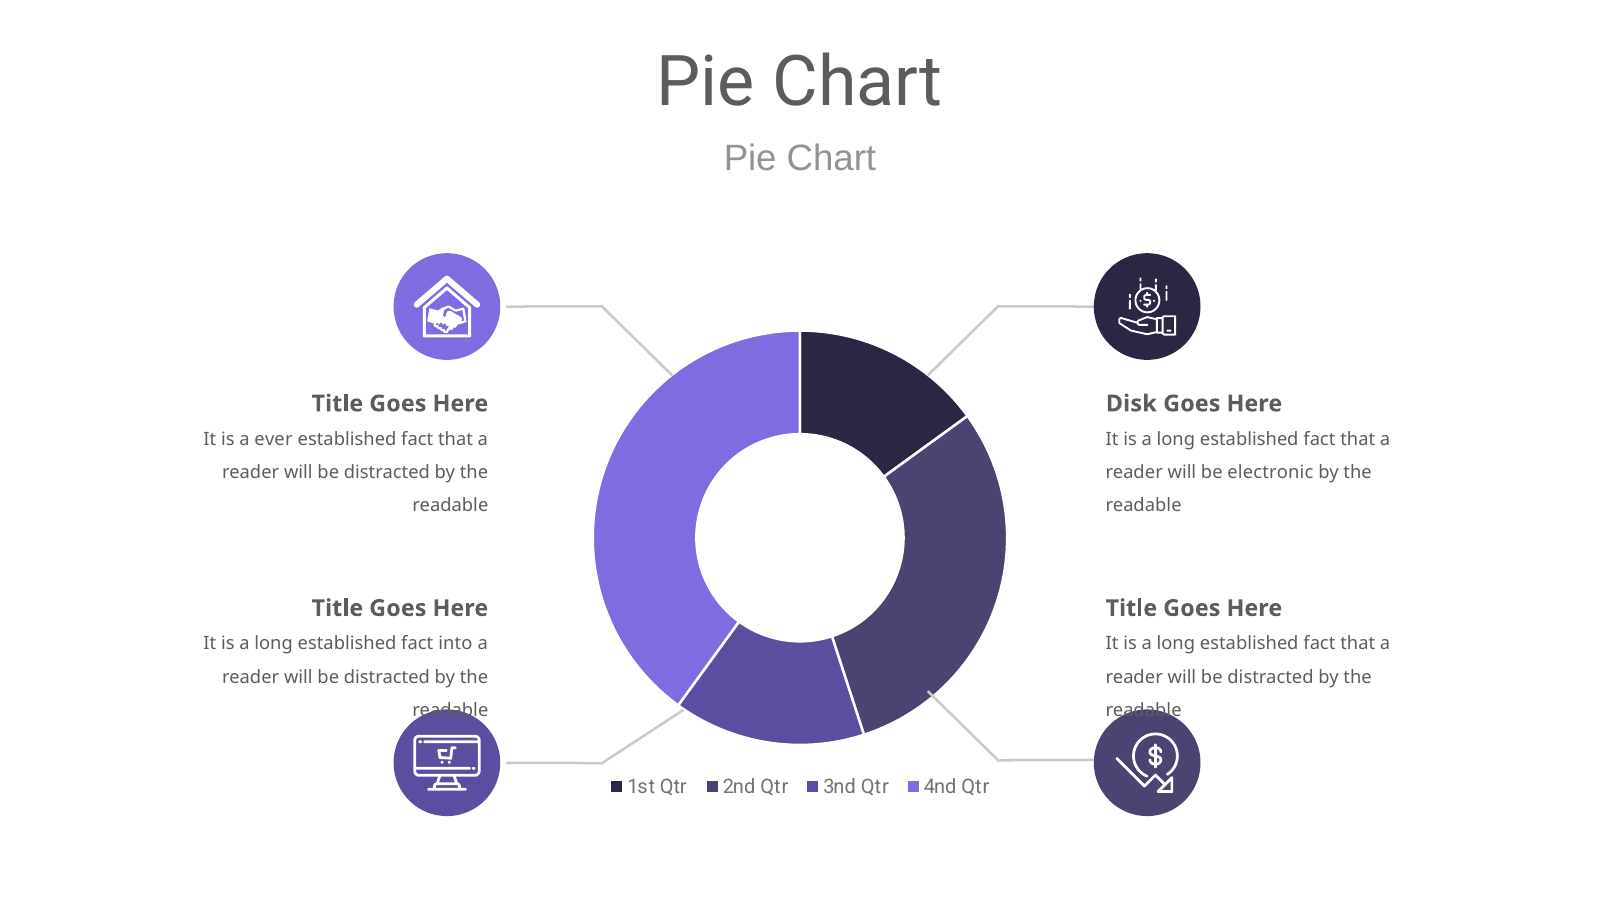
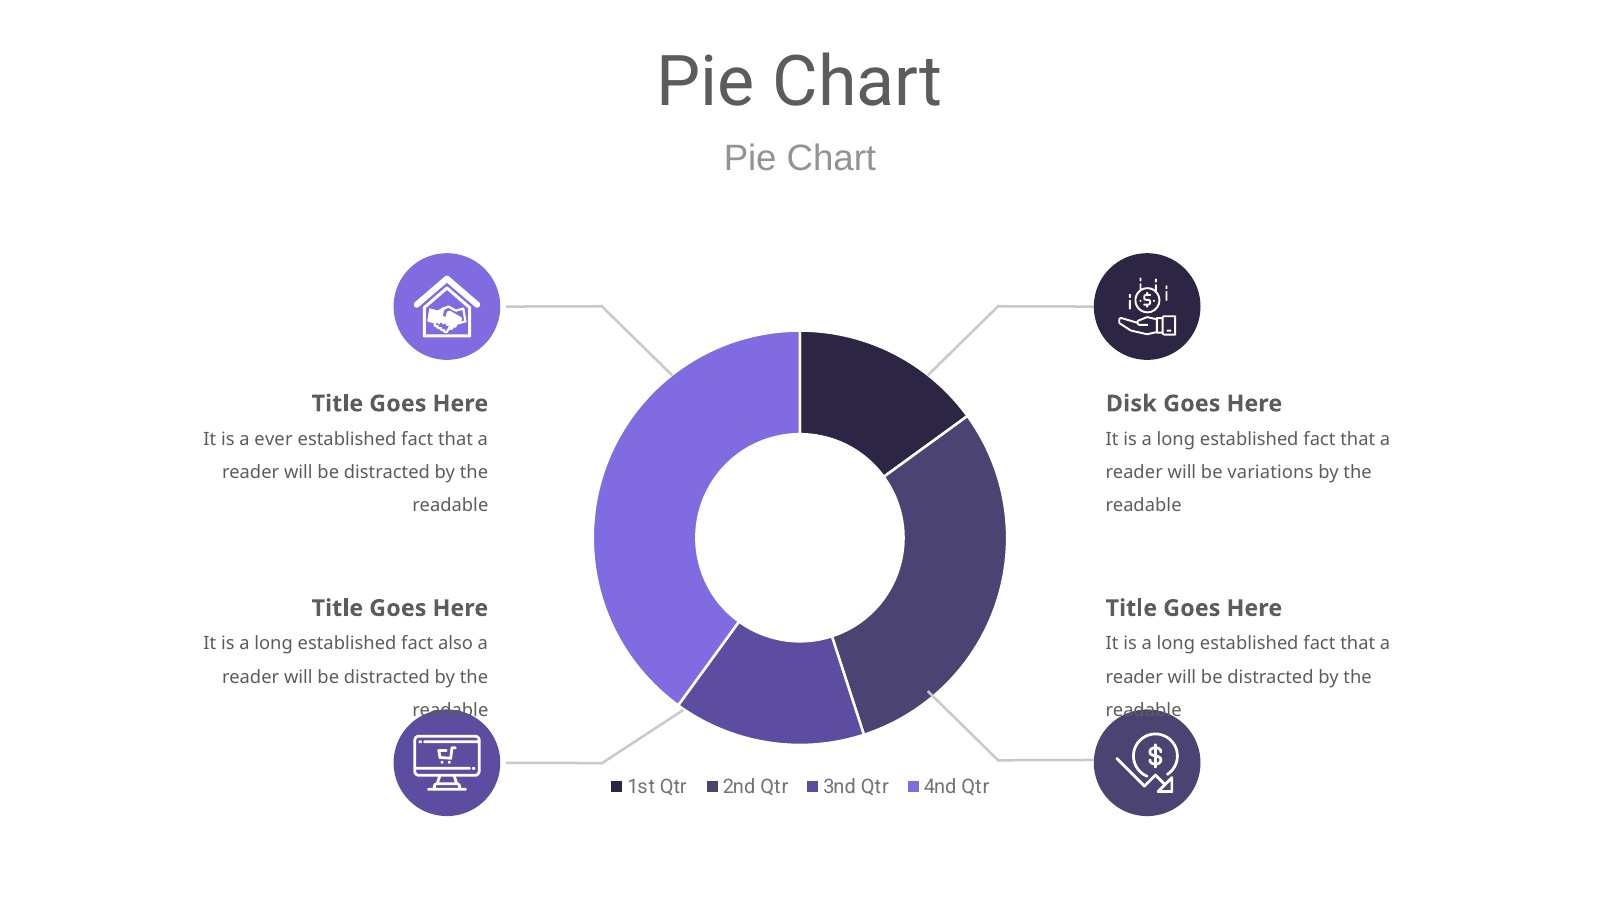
electronic: electronic -> variations
into: into -> also
